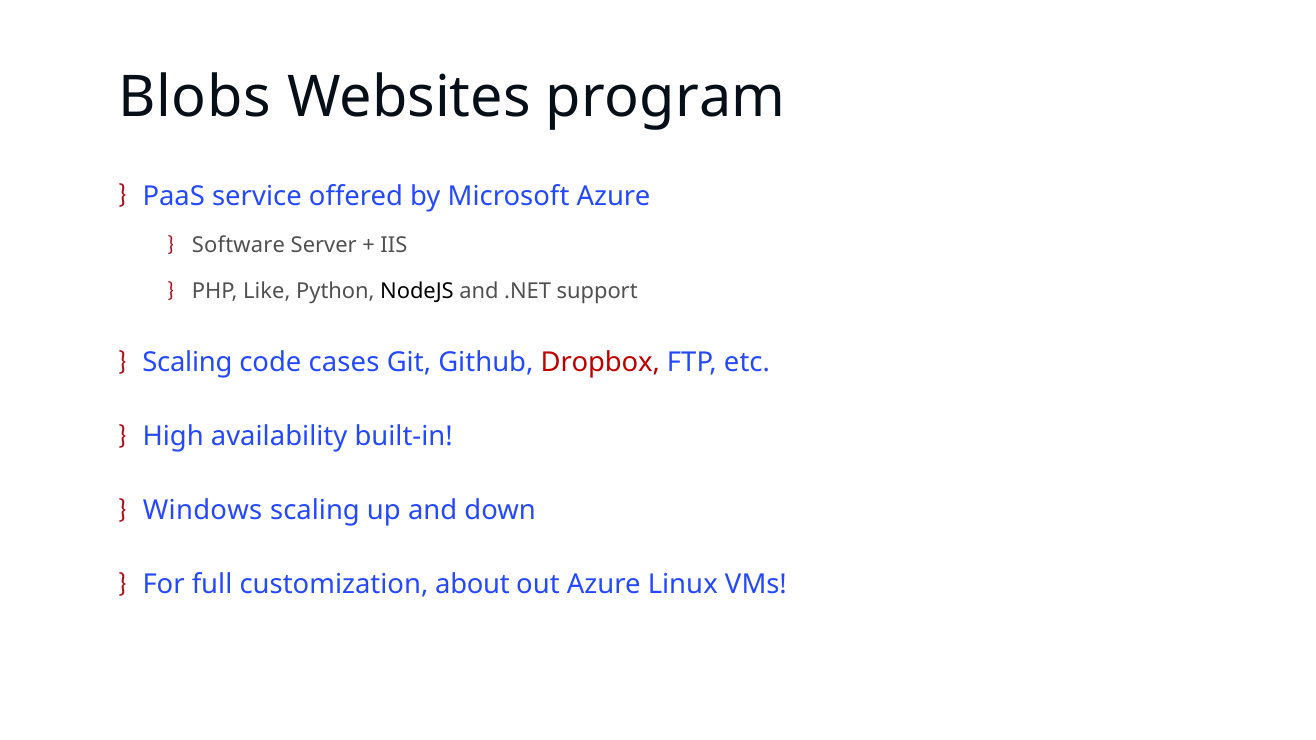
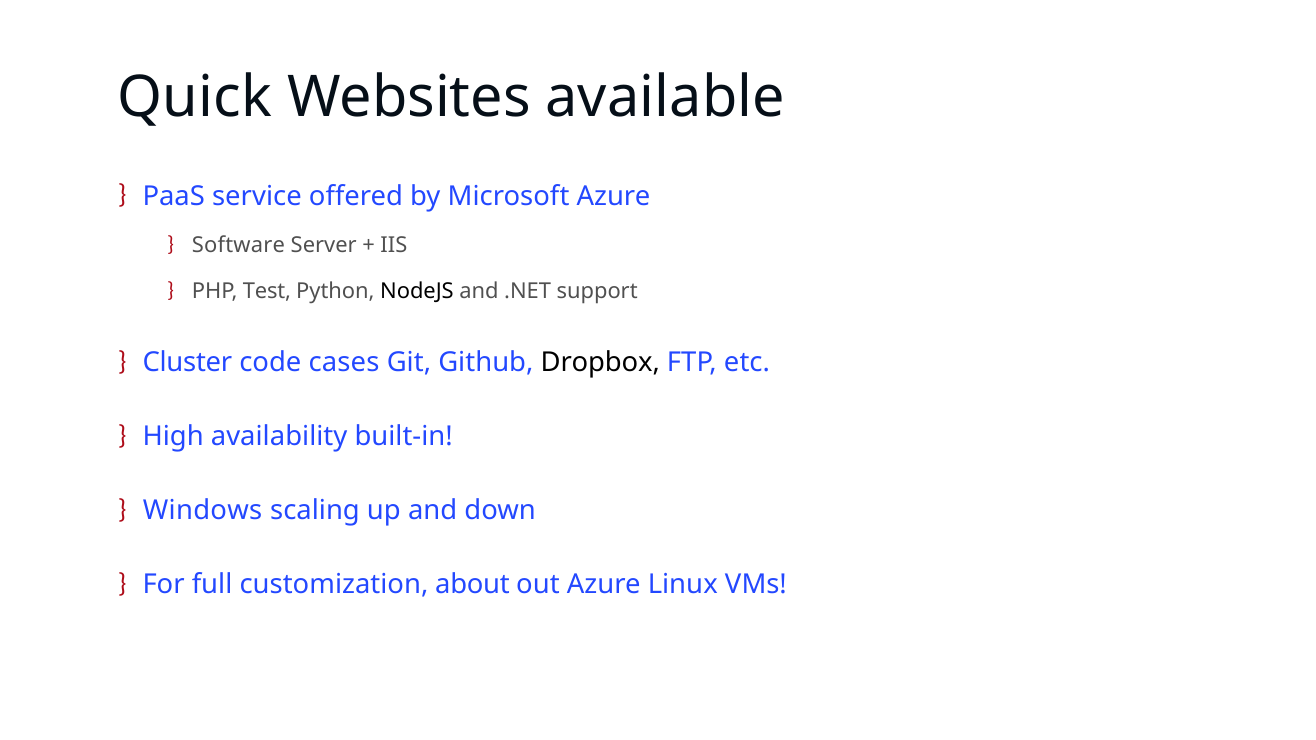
Blobs: Blobs -> Quick
program: program -> available
Like: Like -> Test
Scaling at (187, 363): Scaling -> Cluster
Dropbox colour: red -> black
